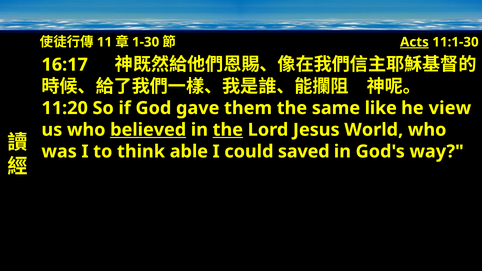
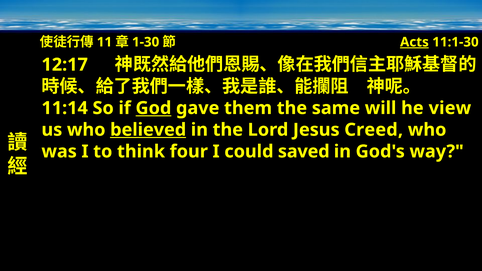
16:17: 16:17 -> 12:17
11:20: 11:20 -> 11:14
God underline: none -> present
like: like -> will
the at (228, 130) underline: present -> none
World: World -> Creed
able: able -> four
